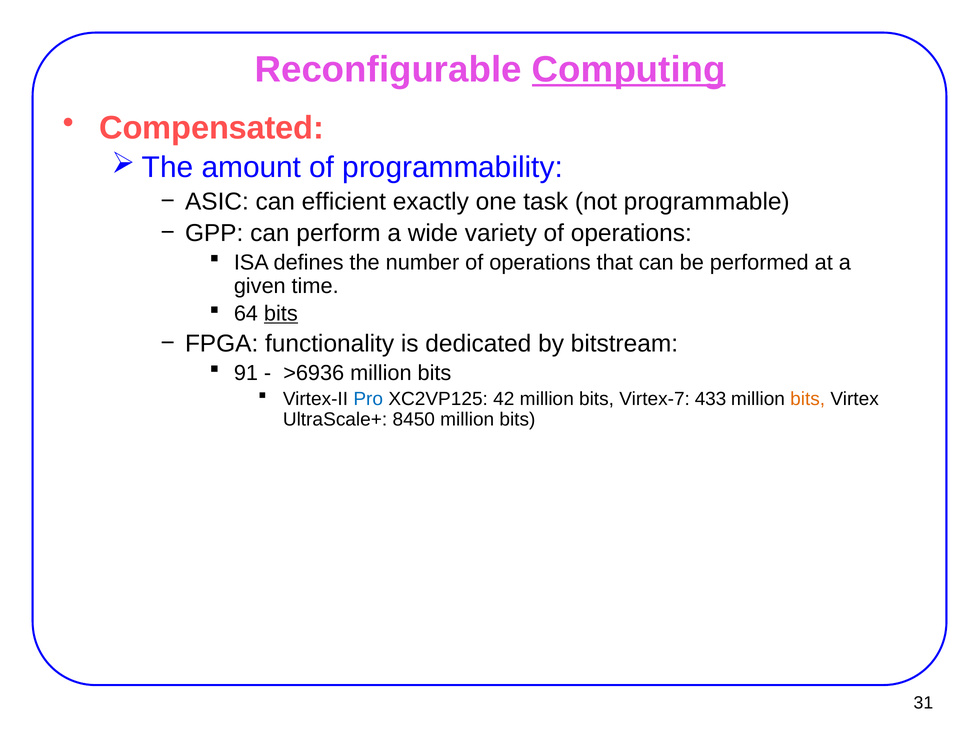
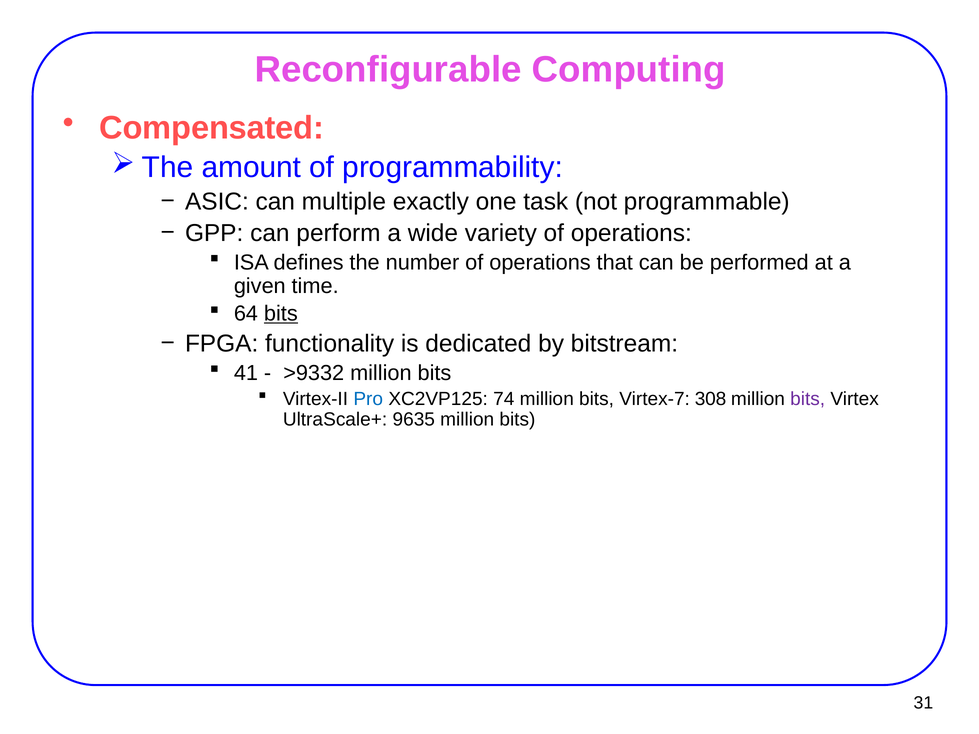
Computing underline: present -> none
efficient: efficient -> multiple
91: 91 -> 41
>6936: >6936 -> >9332
42: 42 -> 74
433: 433 -> 308
bits at (808, 399) colour: orange -> purple
8450: 8450 -> 9635
